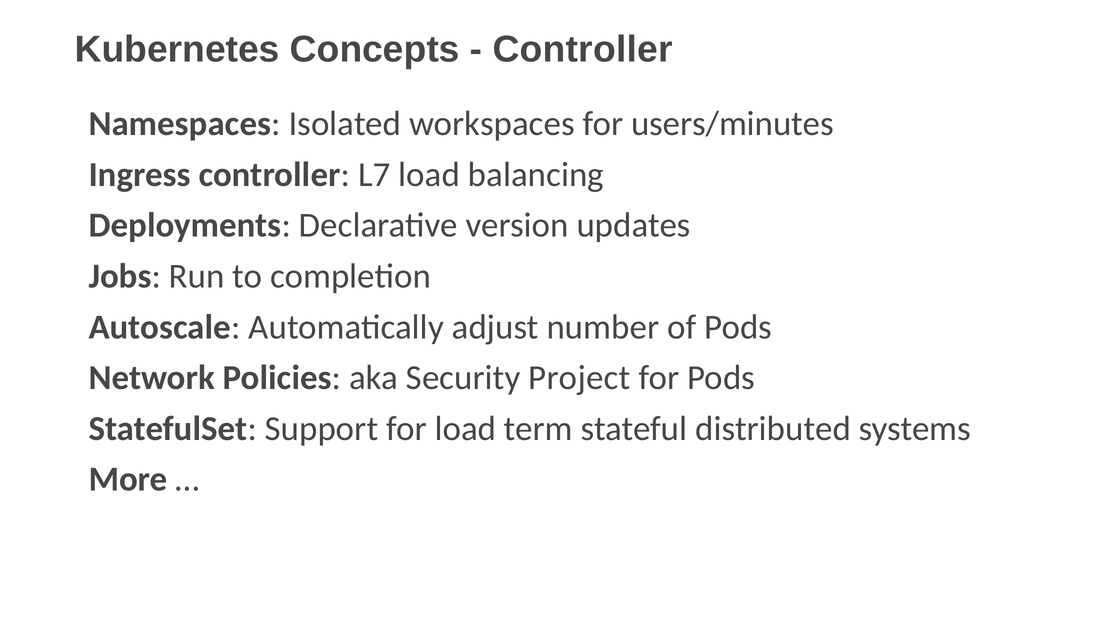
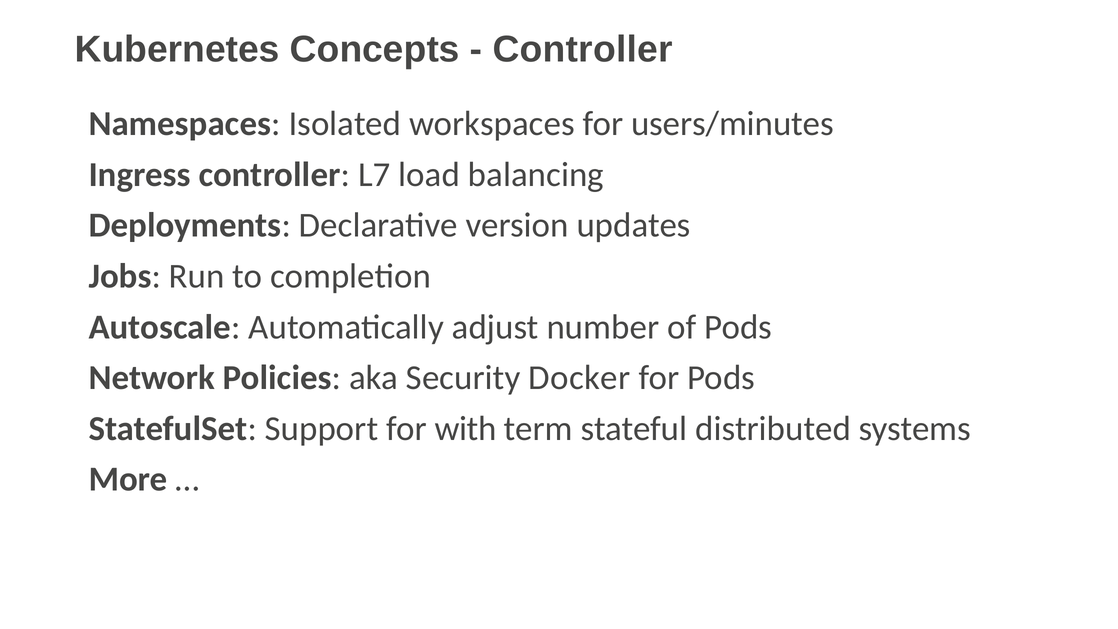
Project: Project -> Docker
for load: load -> with
